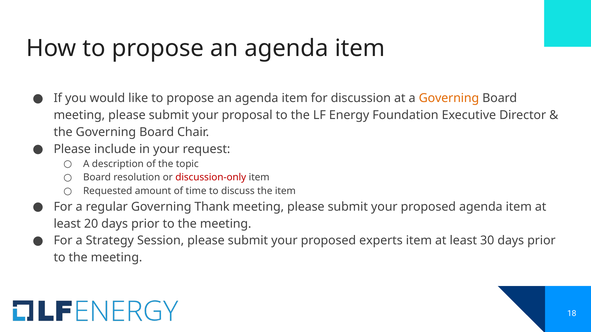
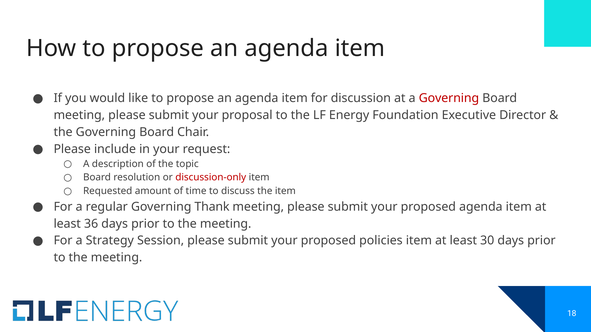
Governing at (449, 98) colour: orange -> red
20: 20 -> 36
experts: experts -> policies
